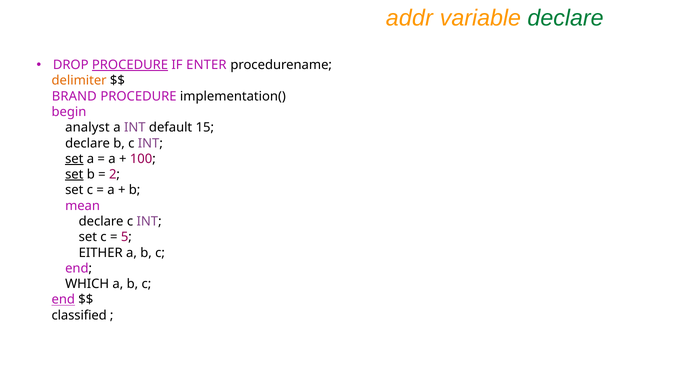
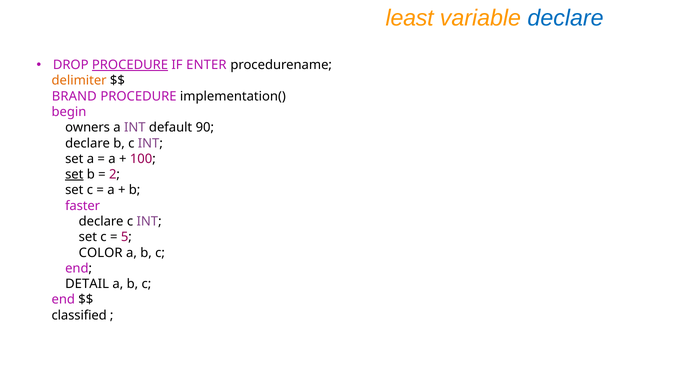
addr: addr -> least
declare at (566, 18) colour: green -> blue
analyst: analyst -> owners
15: 15 -> 90
set at (74, 159) underline: present -> none
mean: mean -> faster
EITHER: EITHER -> COLOR
WHICH: WHICH -> DETAIL
end at (63, 300) underline: present -> none
